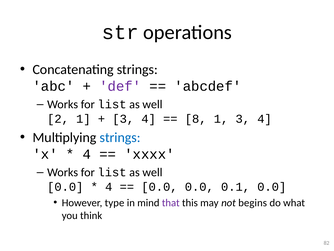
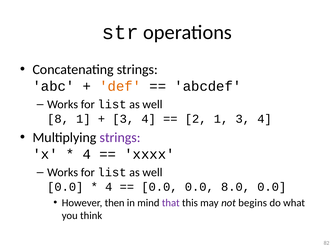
def colour: purple -> orange
2: 2 -> 8
8: 8 -> 2
strings at (120, 137) colour: blue -> purple
0.1: 0.1 -> 8.0
type: type -> then
